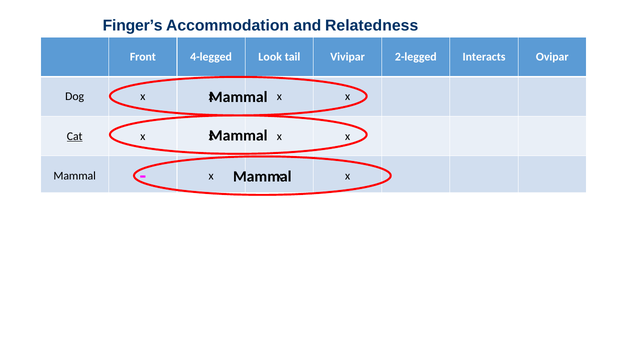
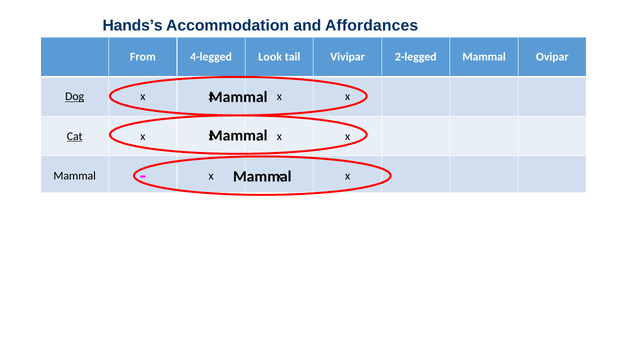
Finger’s: Finger’s -> Hands’s
Relatedness: Relatedness -> Affordances
Front: Front -> From
2-legged Interacts: Interacts -> Mammal
Dog underline: none -> present
